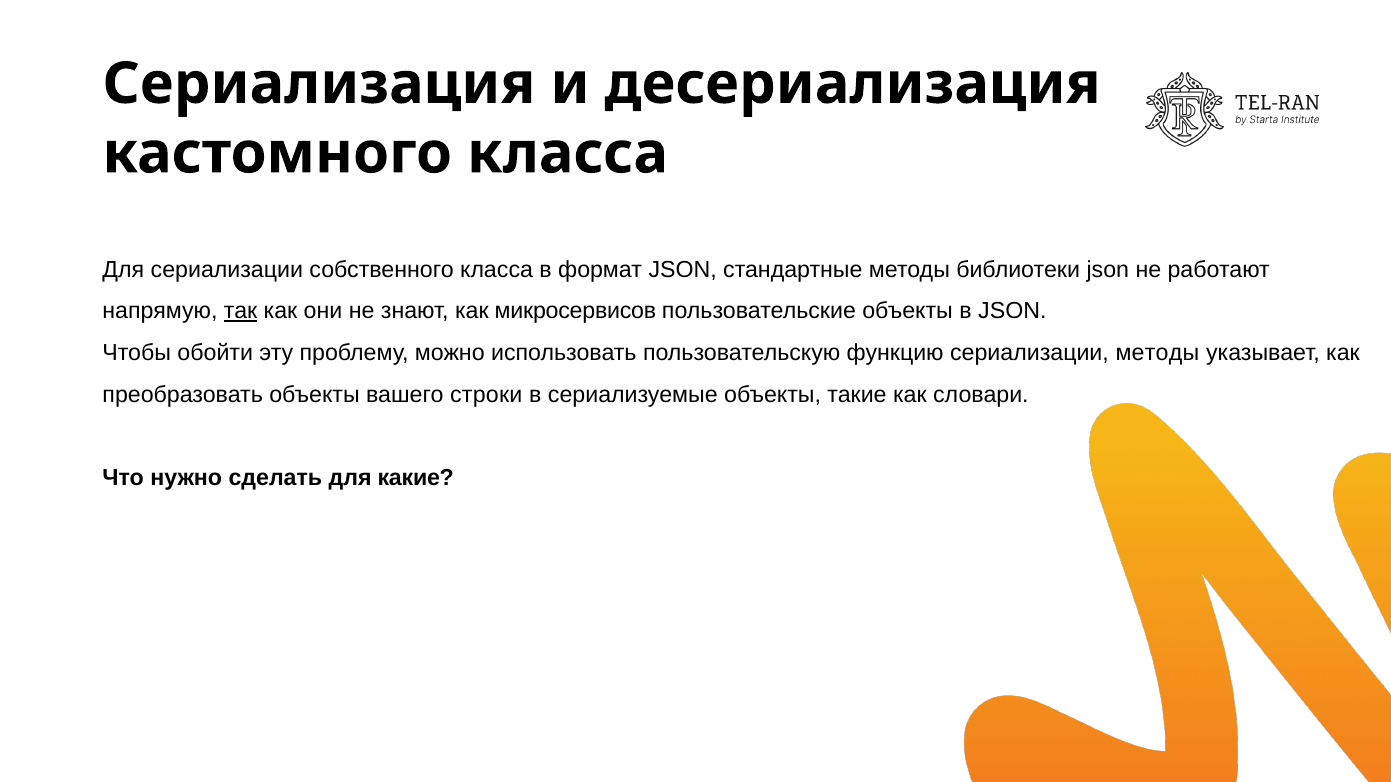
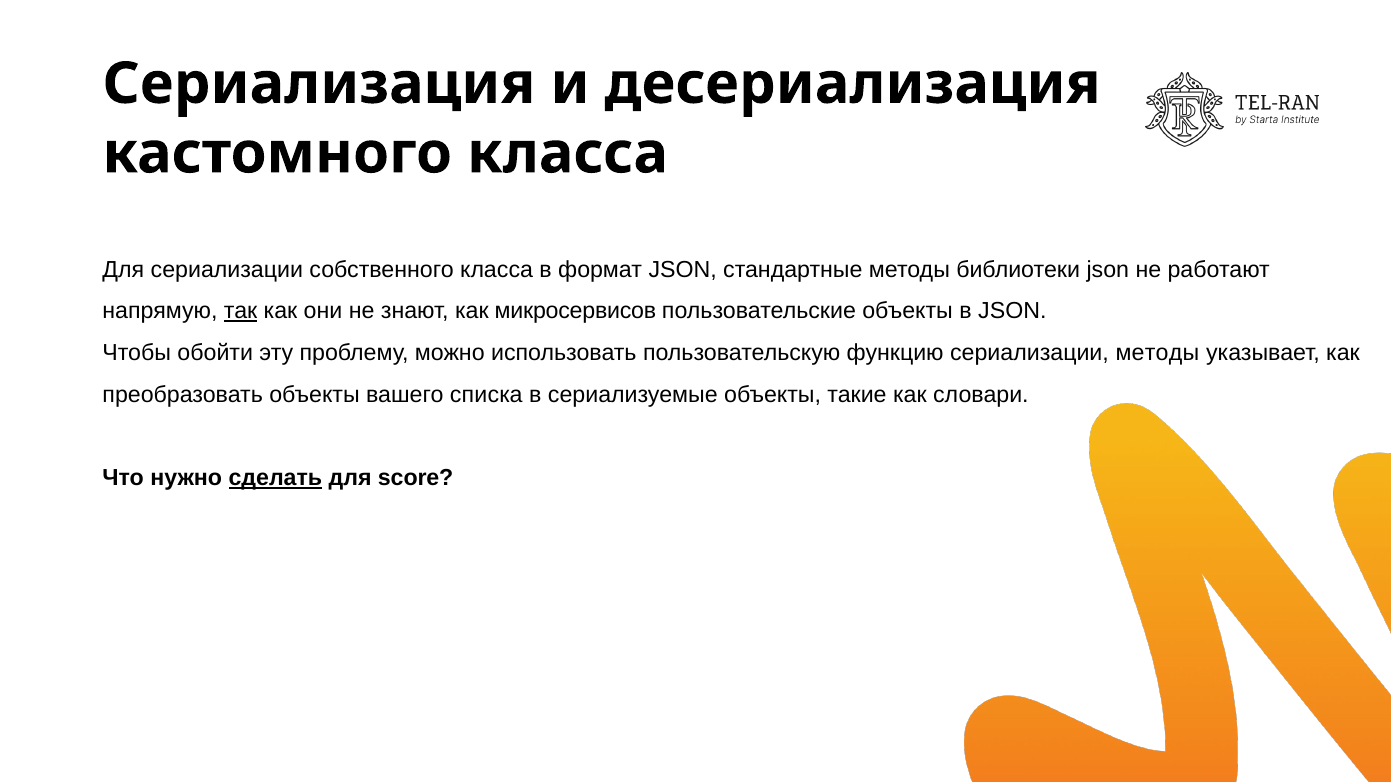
строки: строки -> списка
сделать underline: none -> present
какие: какие -> score
